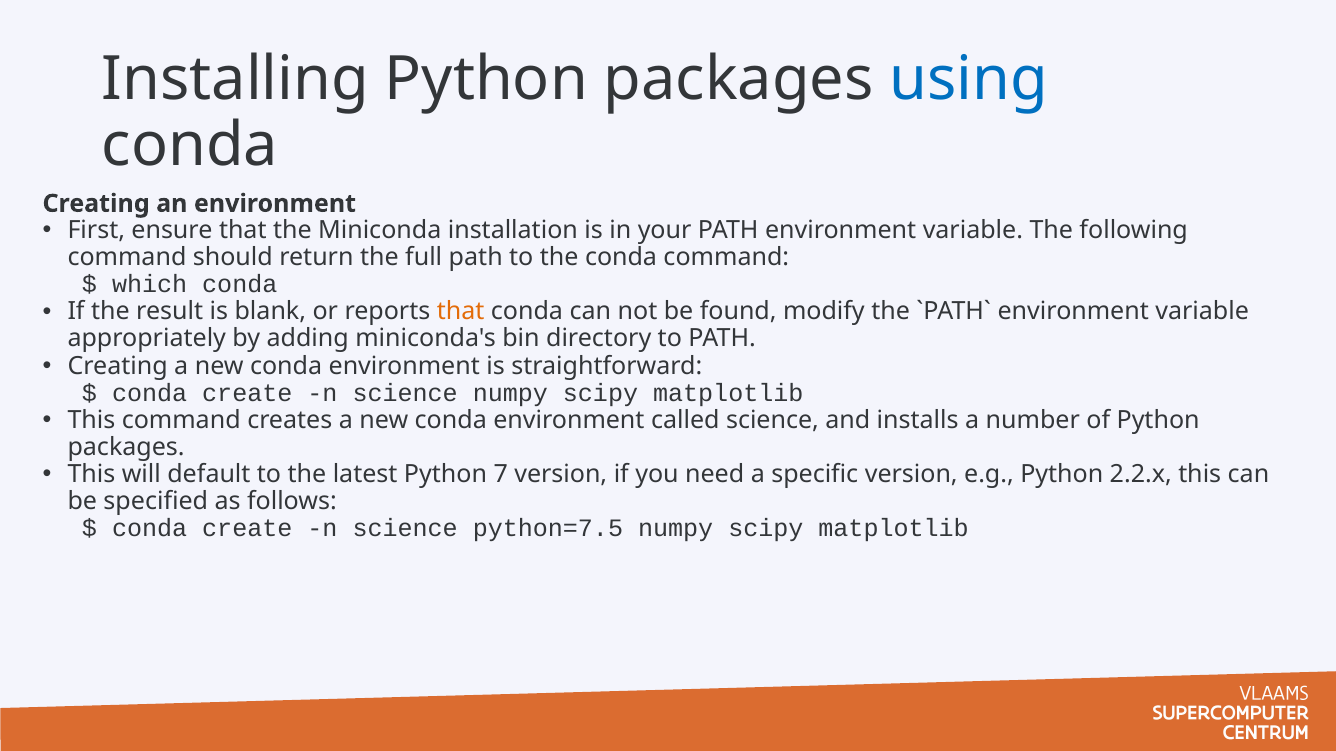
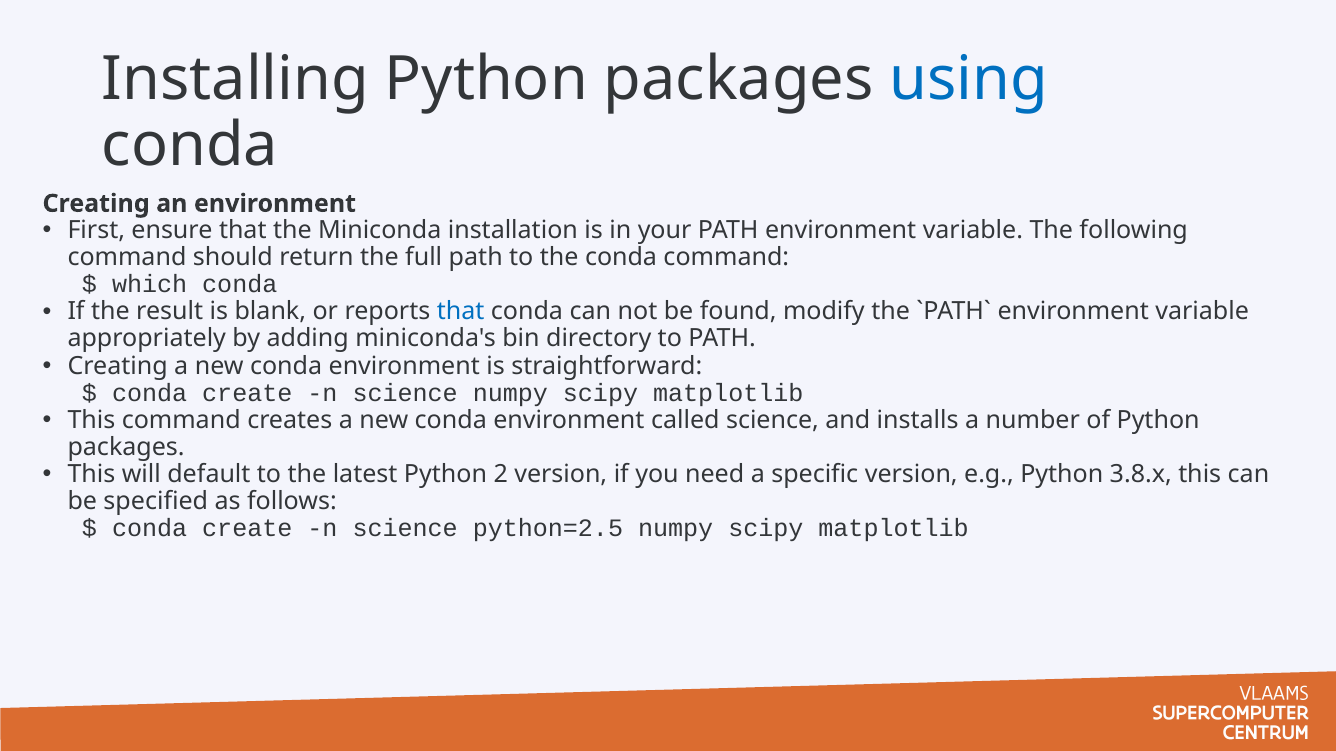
that at (461, 312) colour: orange -> blue
7: 7 -> 2
2.2.x: 2.2.x -> 3.8.x
python=7.5: python=7.5 -> python=2.5
